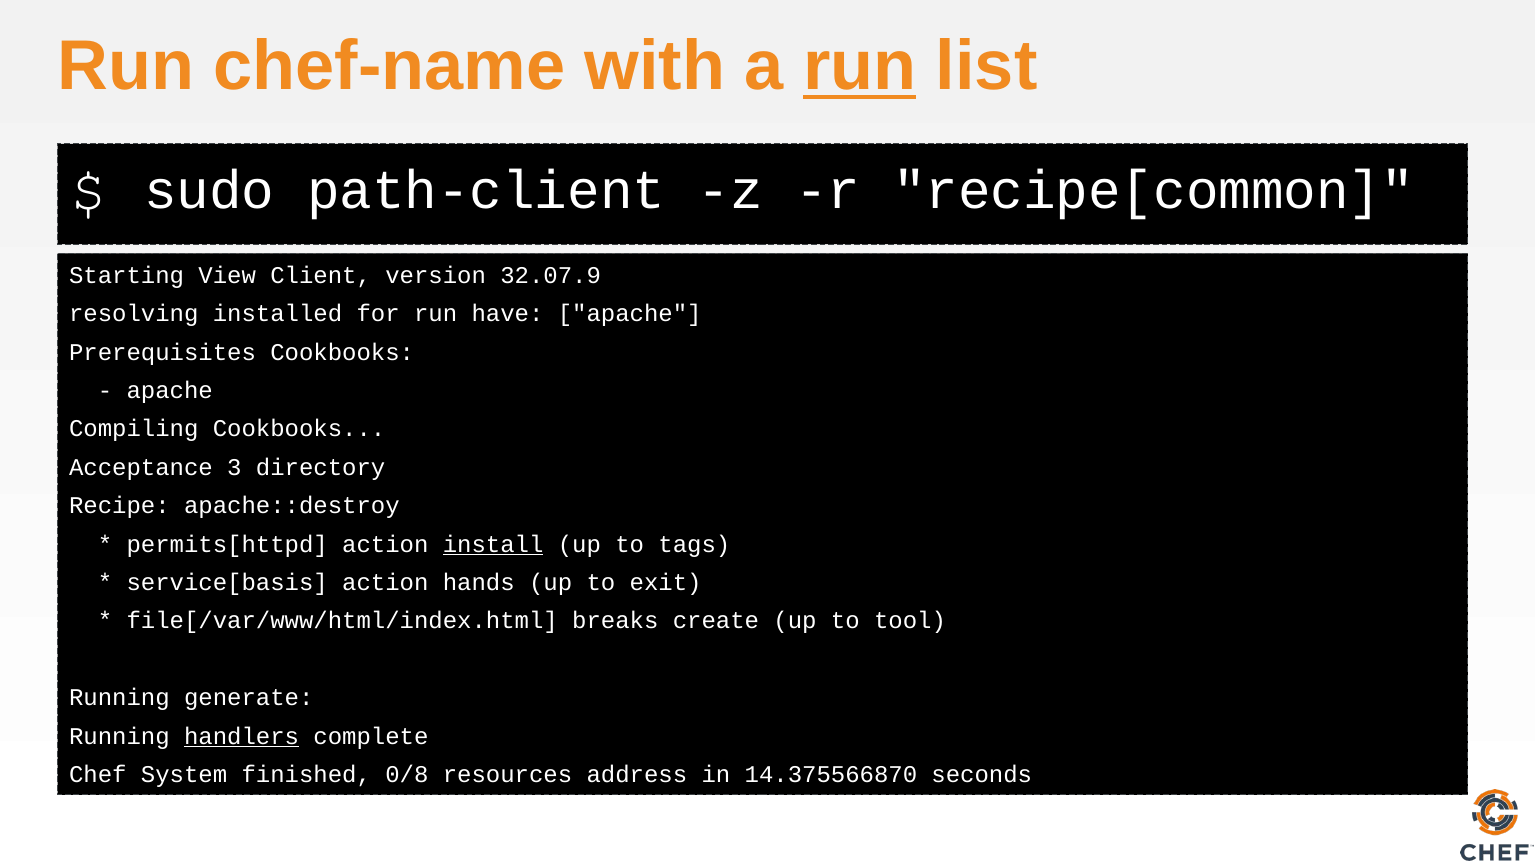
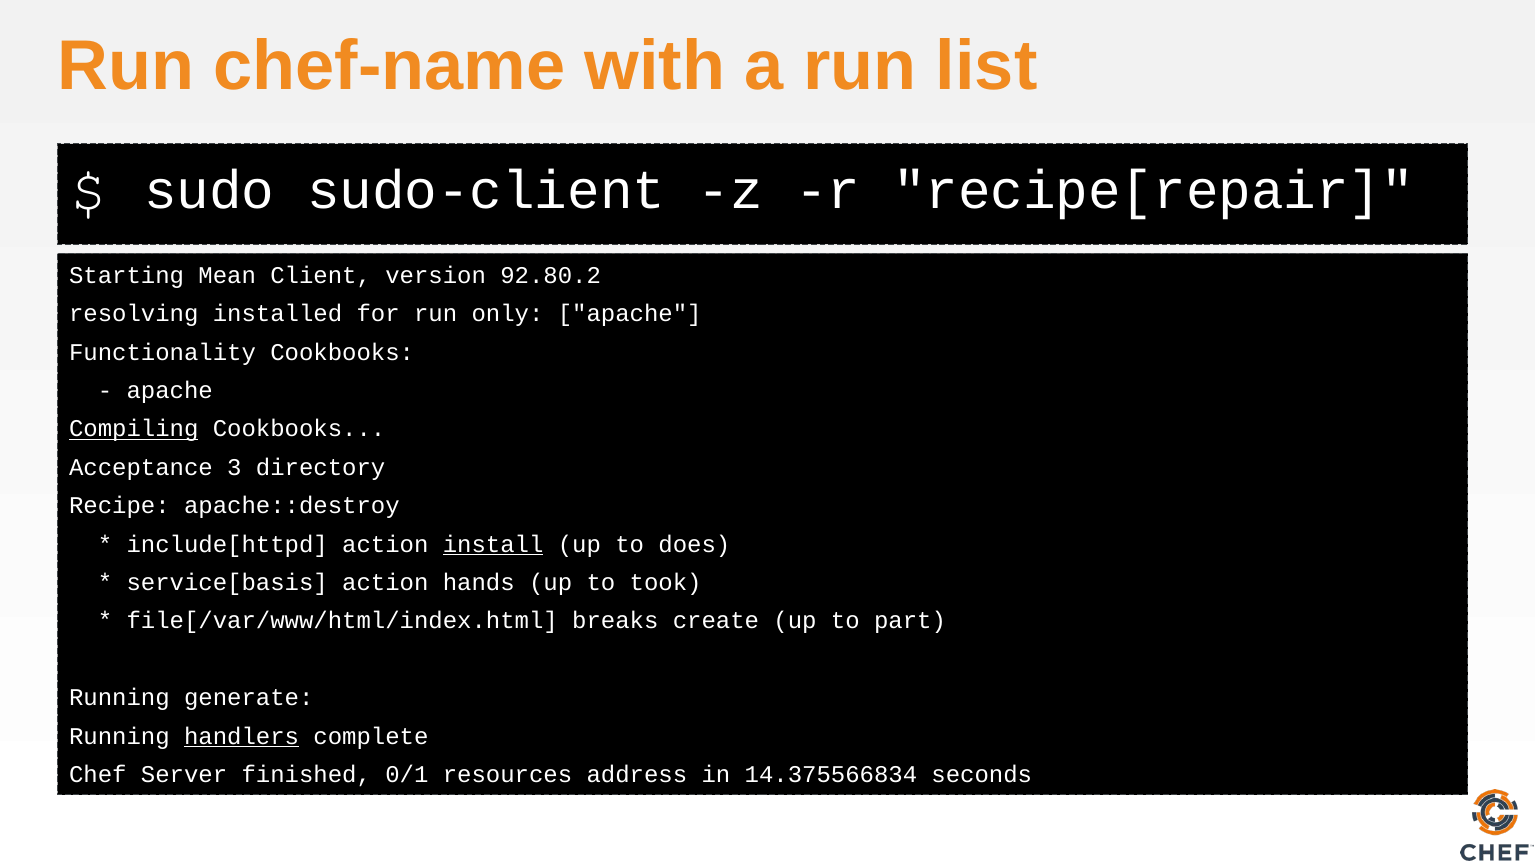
run at (860, 66) underline: present -> none
path-client: path-client -> sudo-client
recipe[common: recipe[common -> recipe[repair
View: View -> Mean
32.07.9: 32.07.9 -> 92.80.2
have: have -> only
Prerequisites: Prerequisites -> Functionality
Compiling underline: none -> present
permits[httpd: permits[httpd -> include[httpd
tags: tags -> does
exit: exit -> took
tool: tool -> part
System: System -> Server
0/8: 0/8 -> 0/1
14.375566870: 14.375566870 -> 14.375566834
